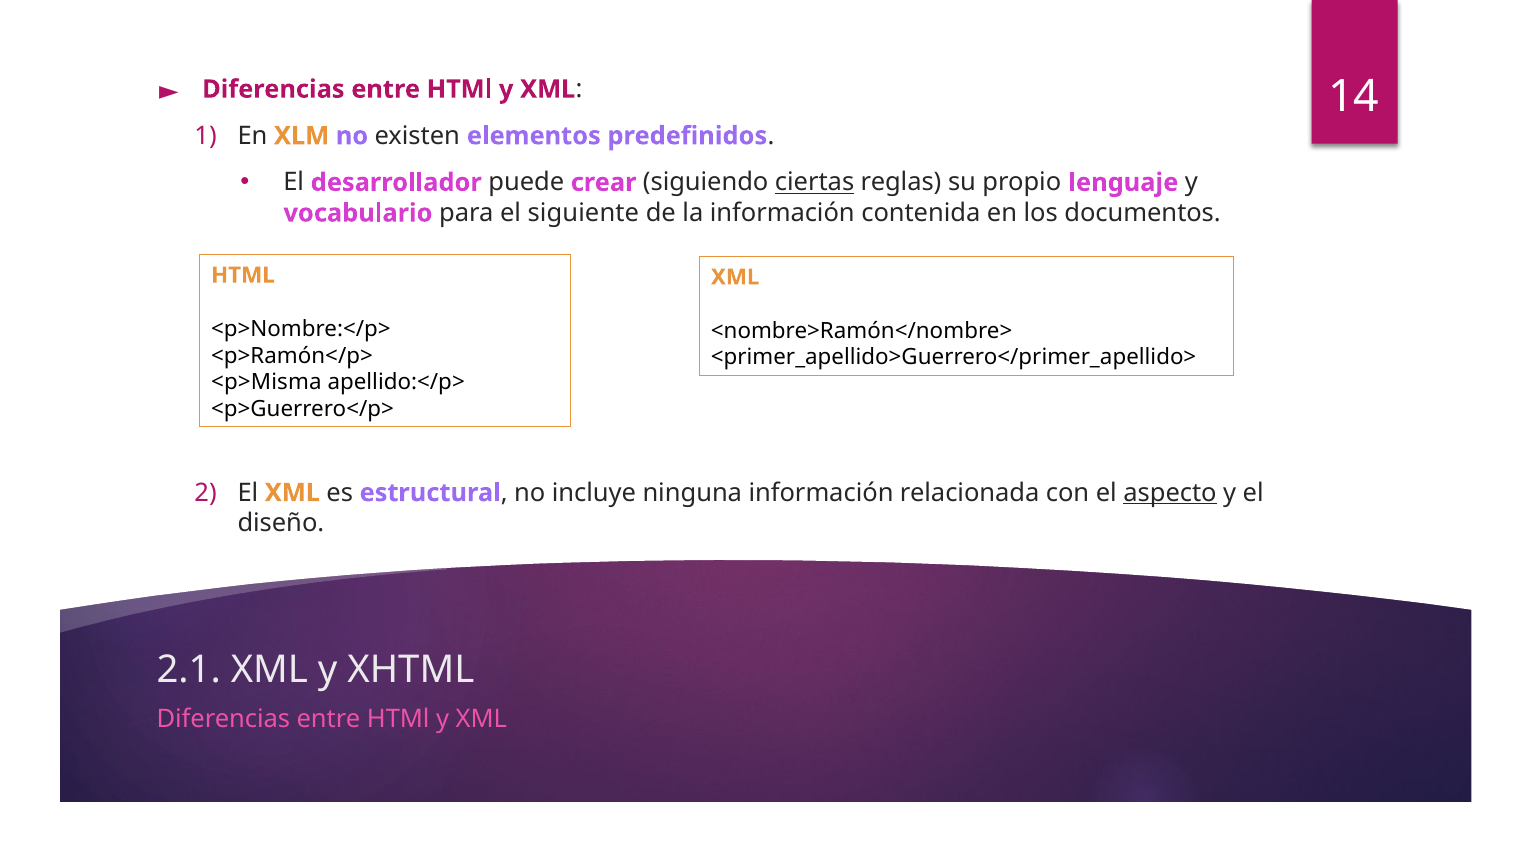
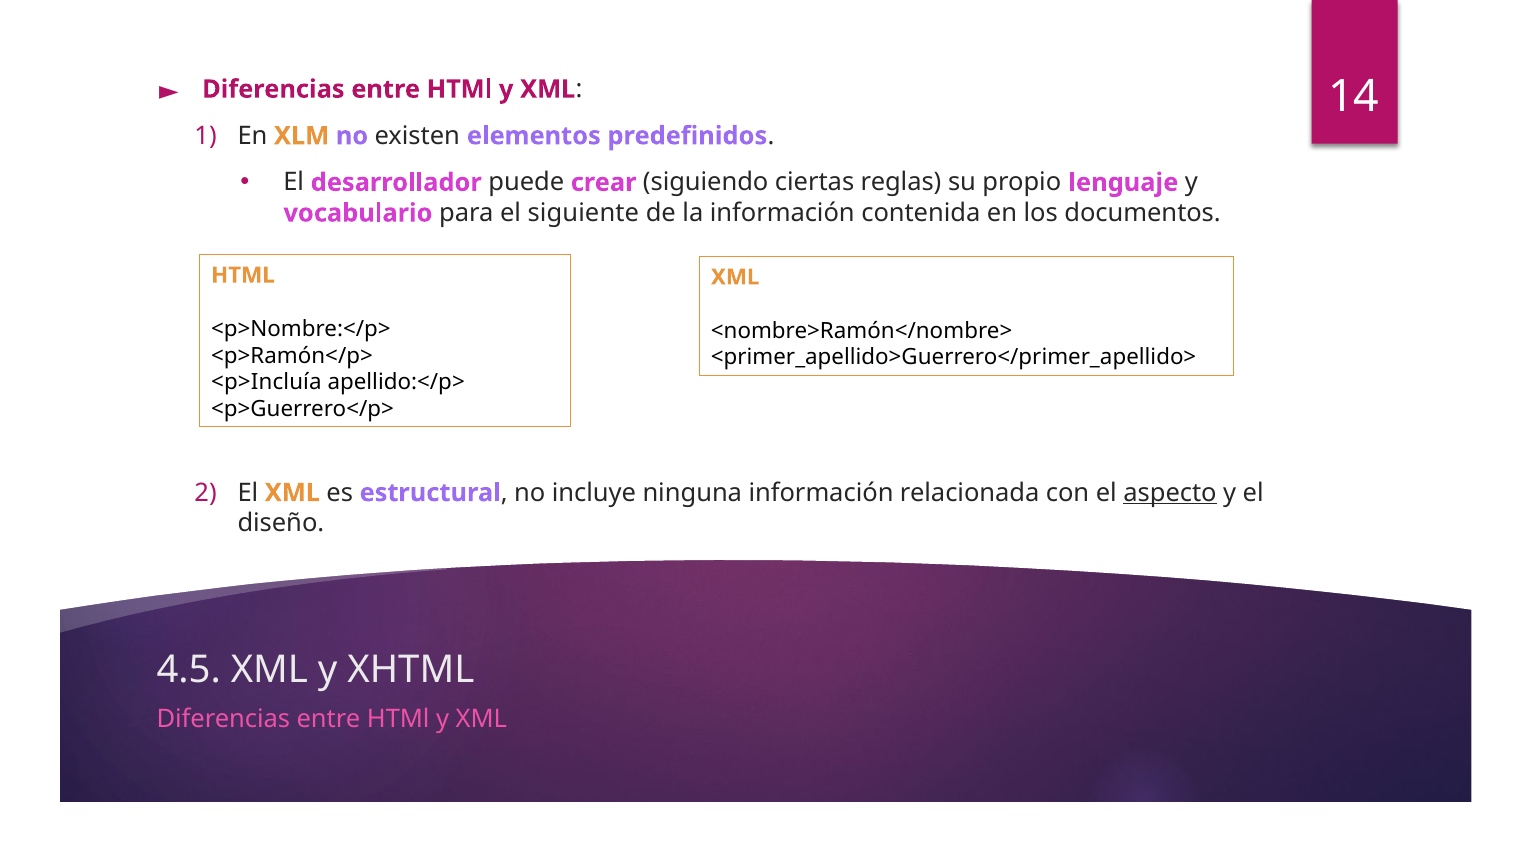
ciertas underline: present -> none
<p>Misma: <p>Misma -> <p>Incluía
2.1: 2.1 -> 4.5
